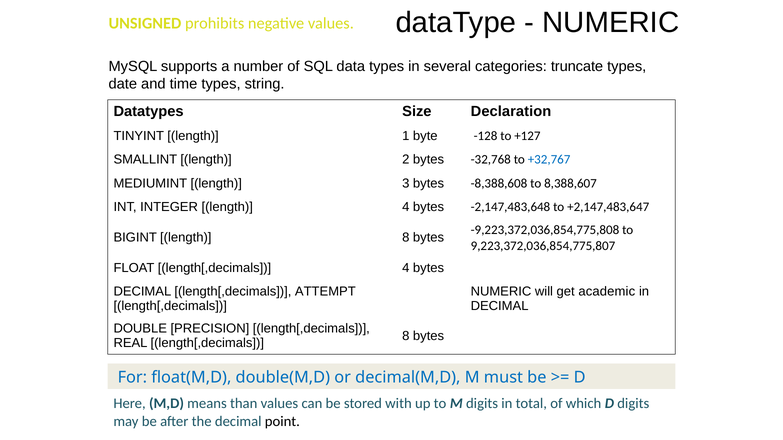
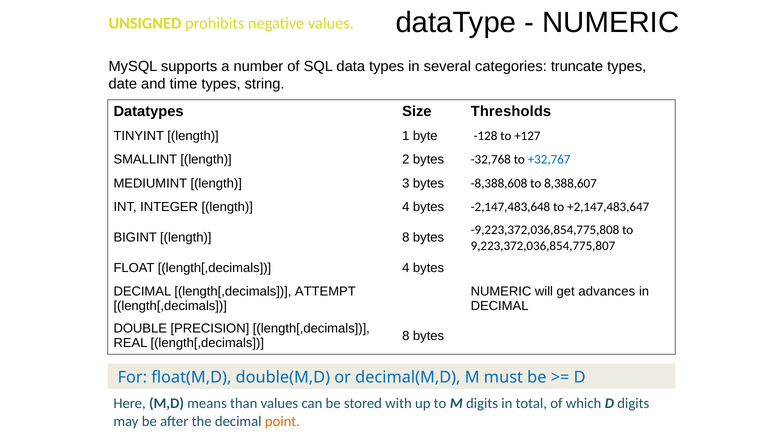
Declaration: Declaration -> Thresholds
academic: academic -> advances
point colour: black -> orange
